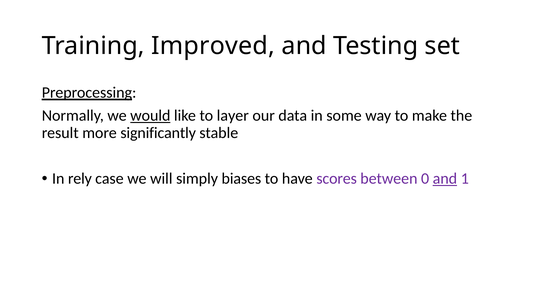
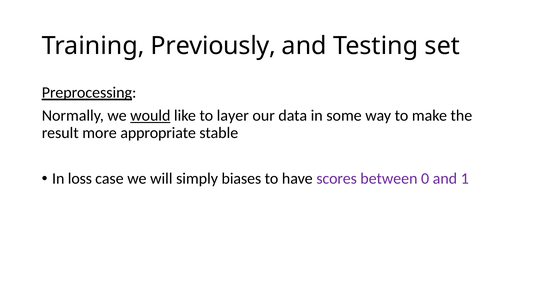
Improved: Improved -> Previously
significantly: significantly -> appropriate
rely: rely -> loss
and at (445, 179) underline: present -> none
